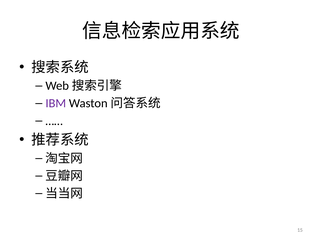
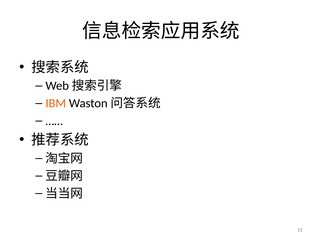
IBM colour: purple -> orange
